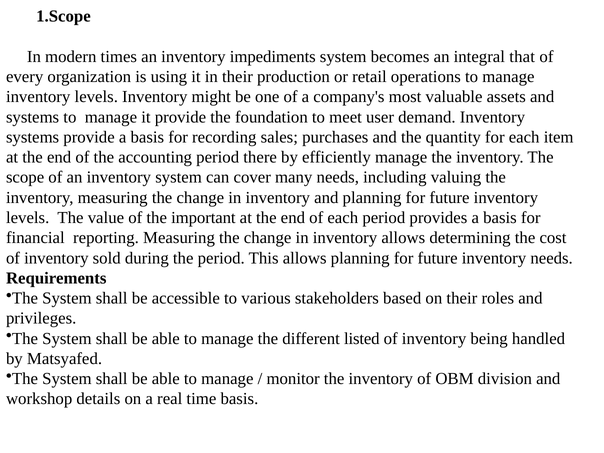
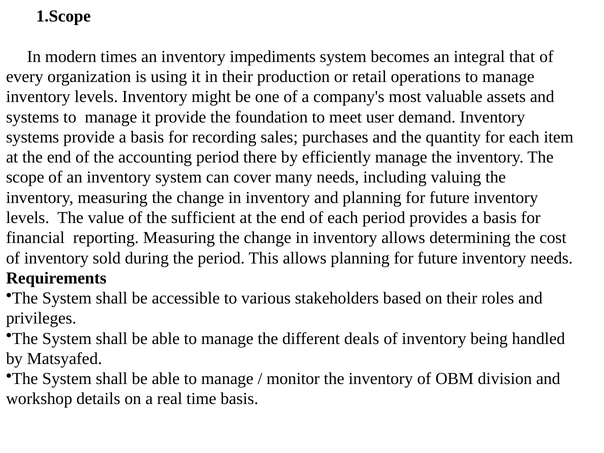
important: important -> sufficient
listed: listed -> deals
